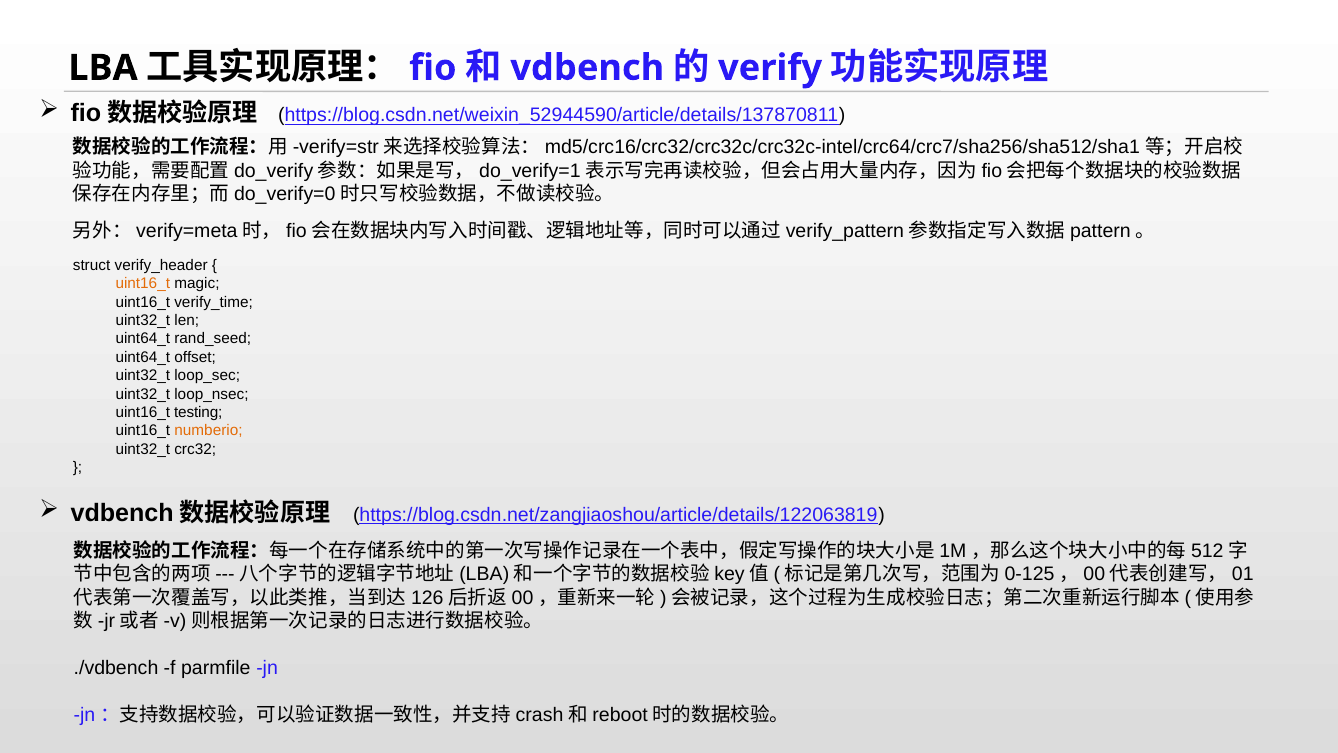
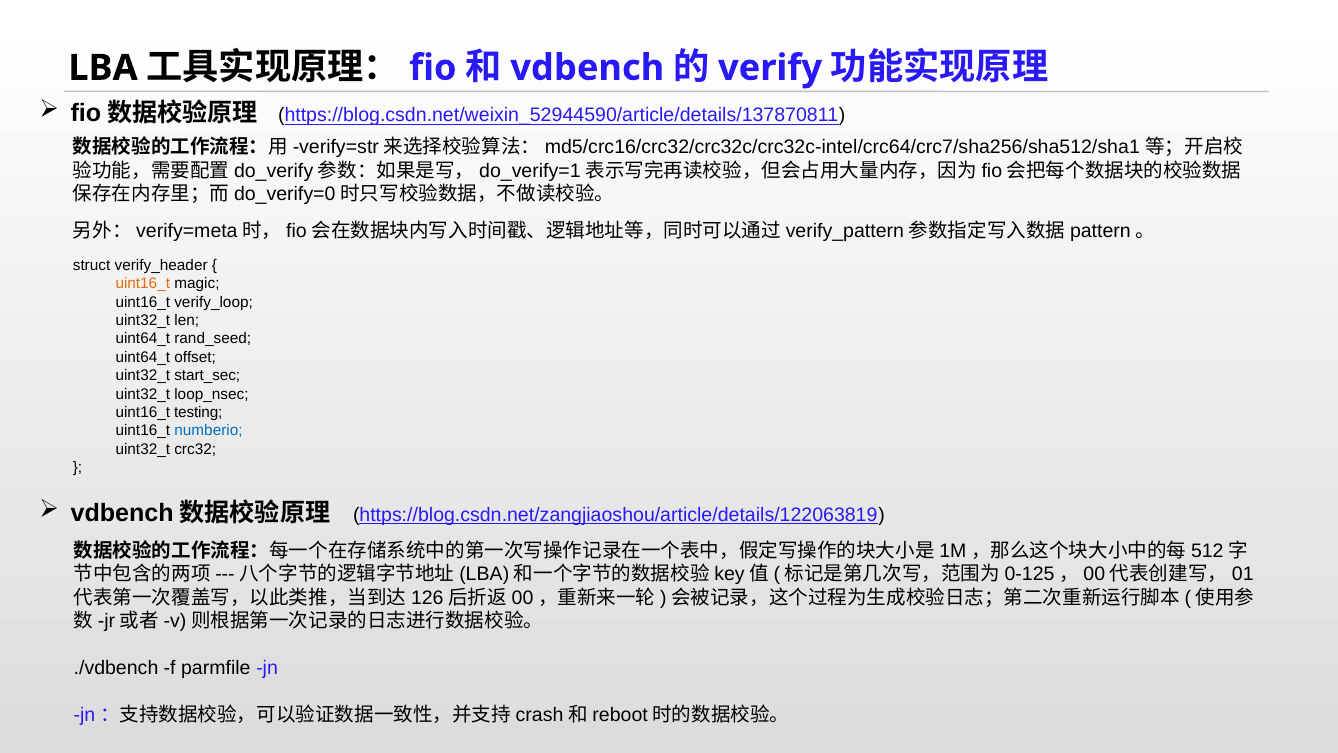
verify_time: verify_time -> verify_loop
loop_sec: loop_sec -> start_sec
numberio colour: orange -> blue
